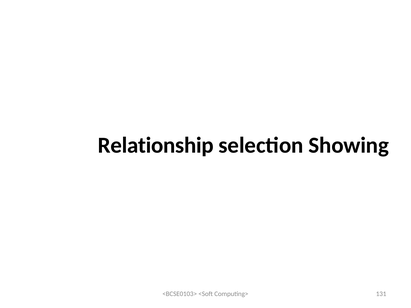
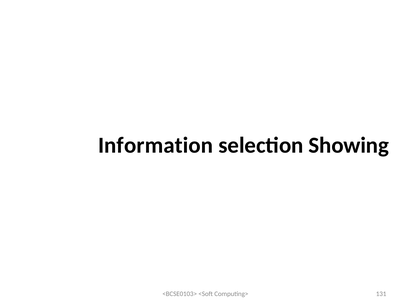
Relationship: Relationship -> Information
